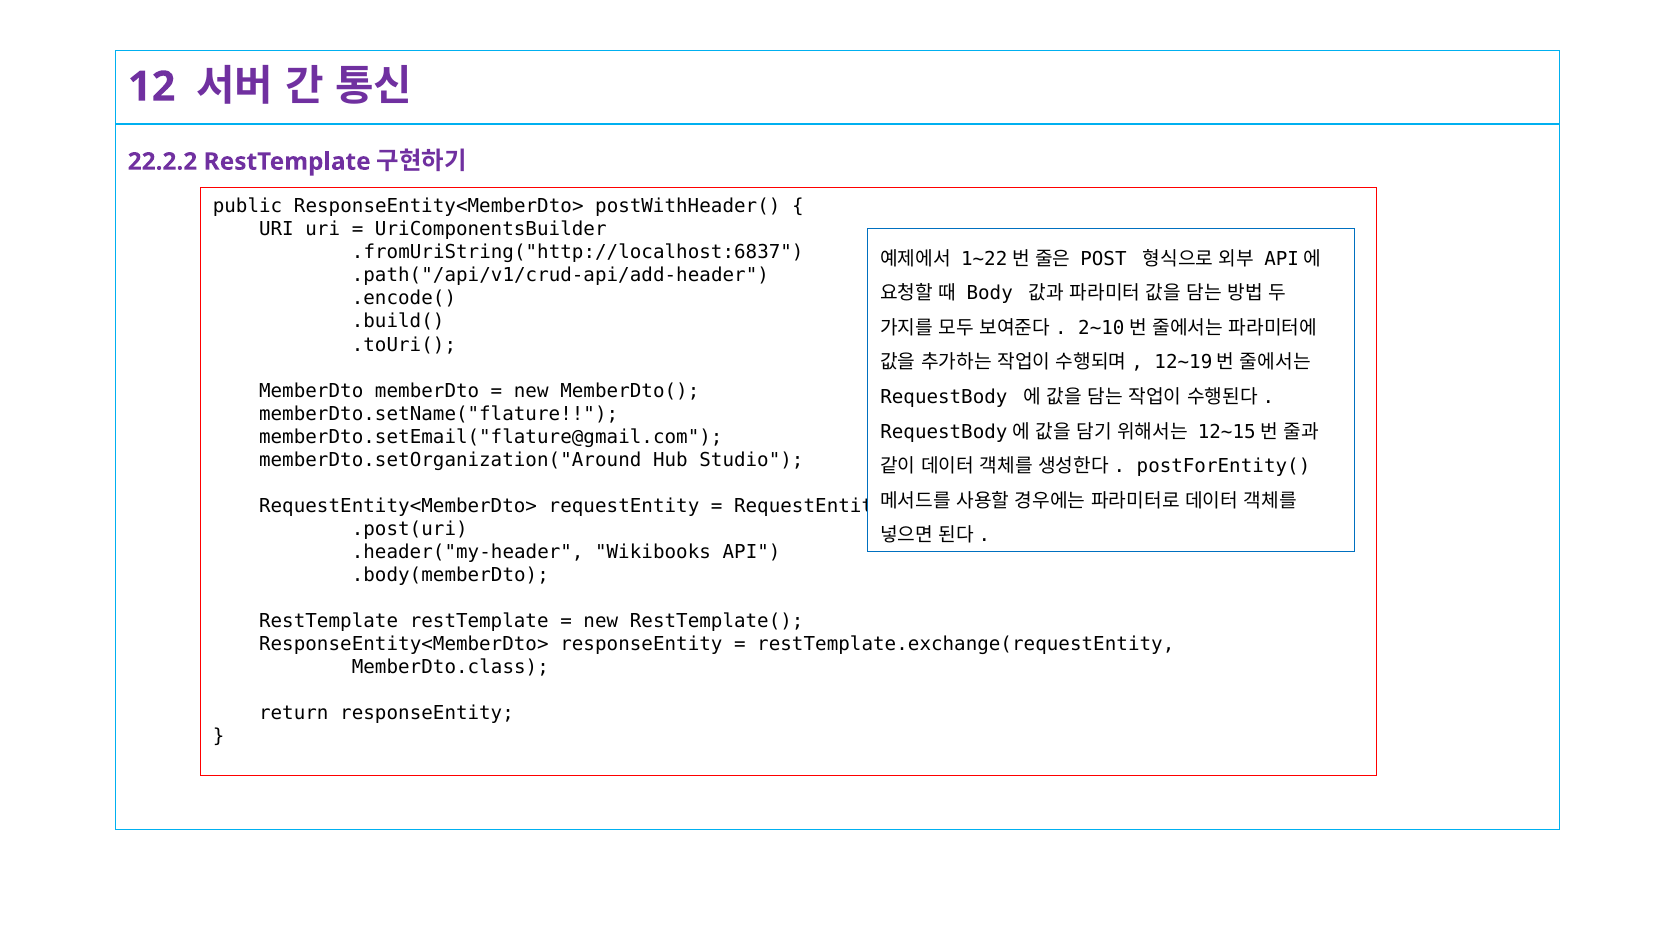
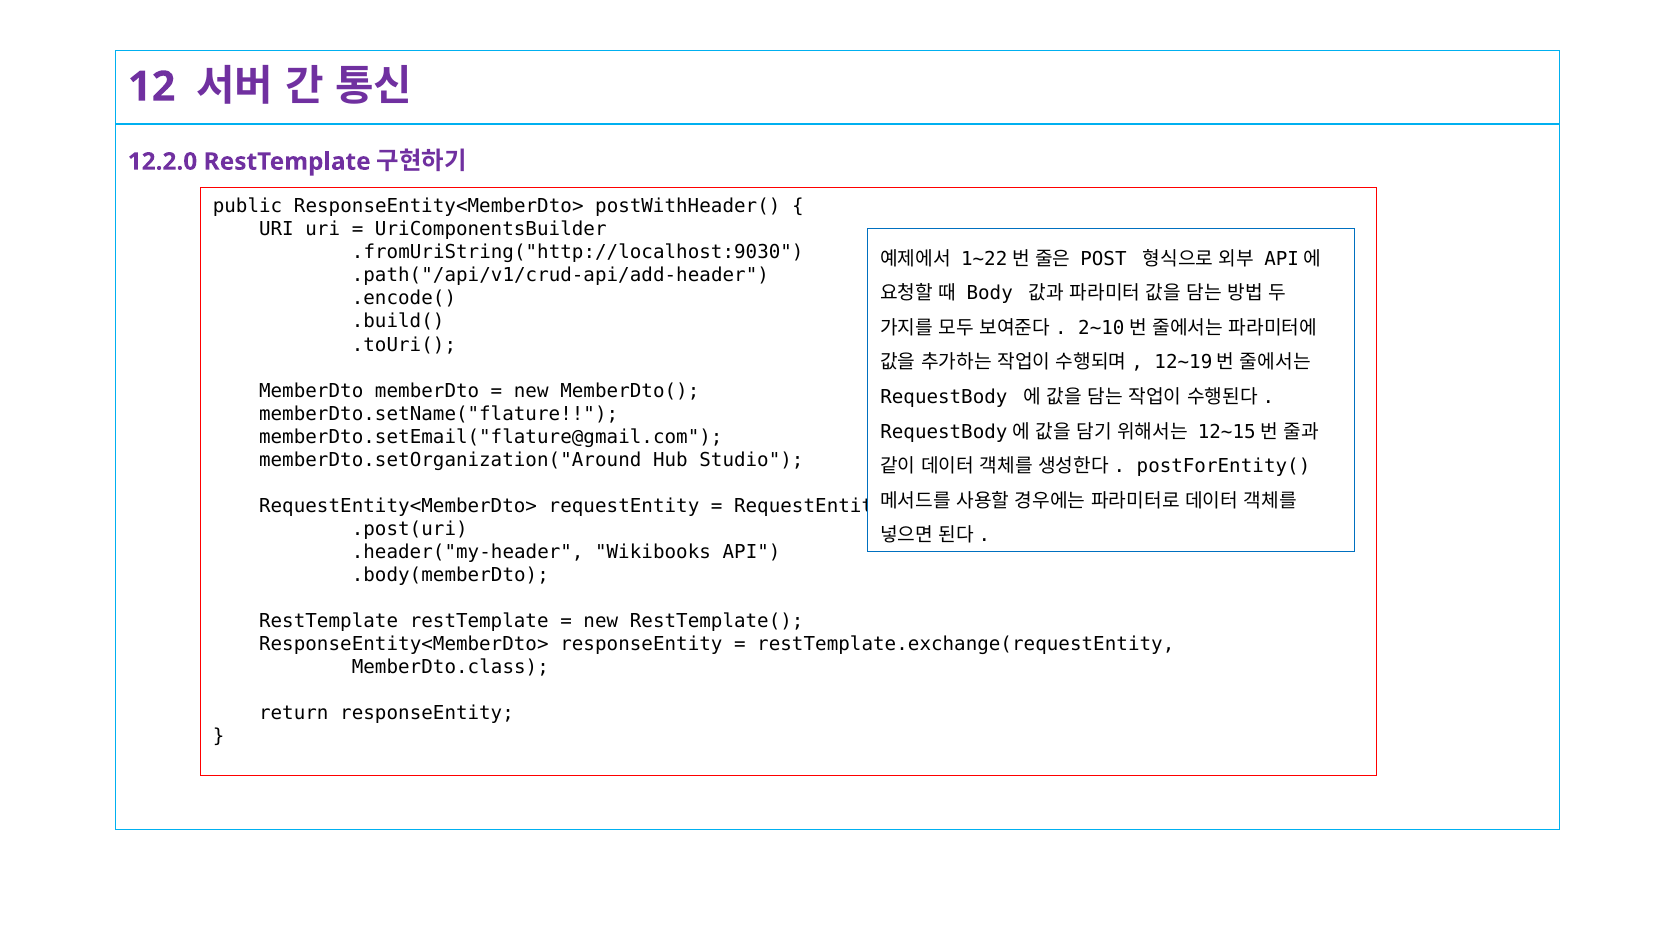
22.2.2: 22.2.2 -> 12.2.0
.fromUriString("http://localhost:6837: .fromUriString("http://localhost:6837 -> .fromUriString("http://localhost:9030
